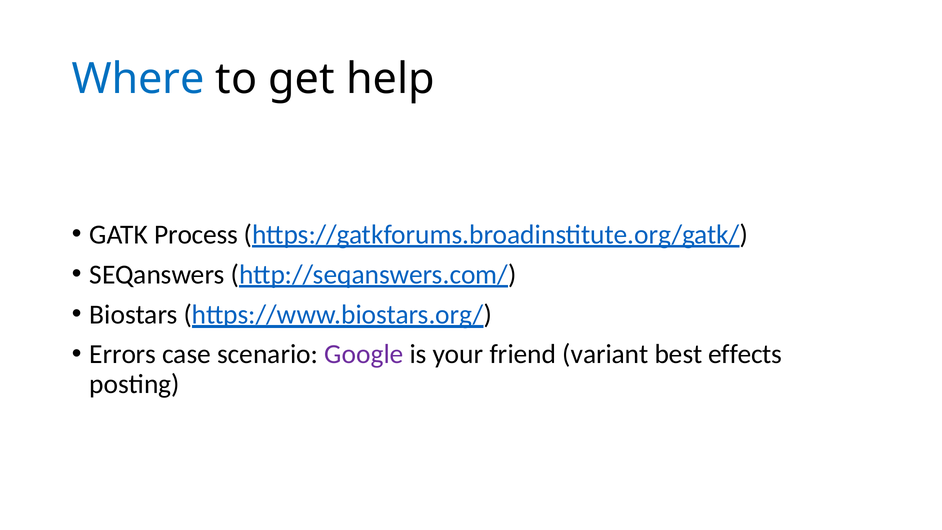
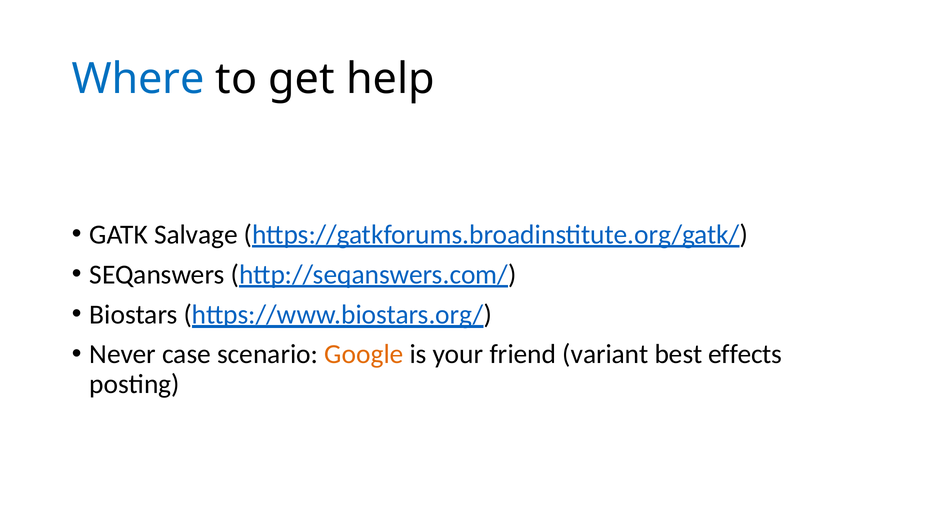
Process: Process -> Salvage
Errors: Errors -> Never
Google colour: purple -> orange
